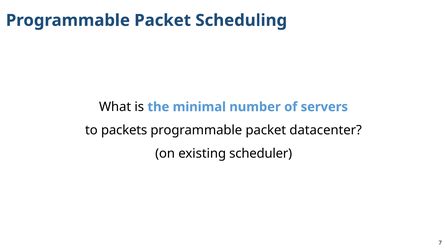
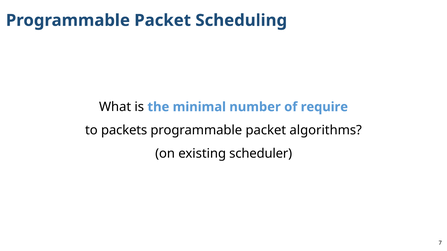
servers: servers -> require
datacenter: datacenter -> algorithms
